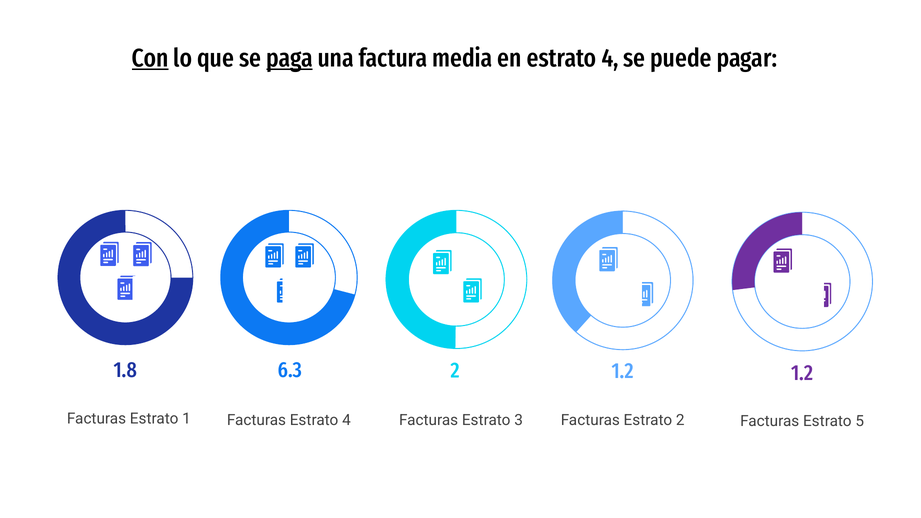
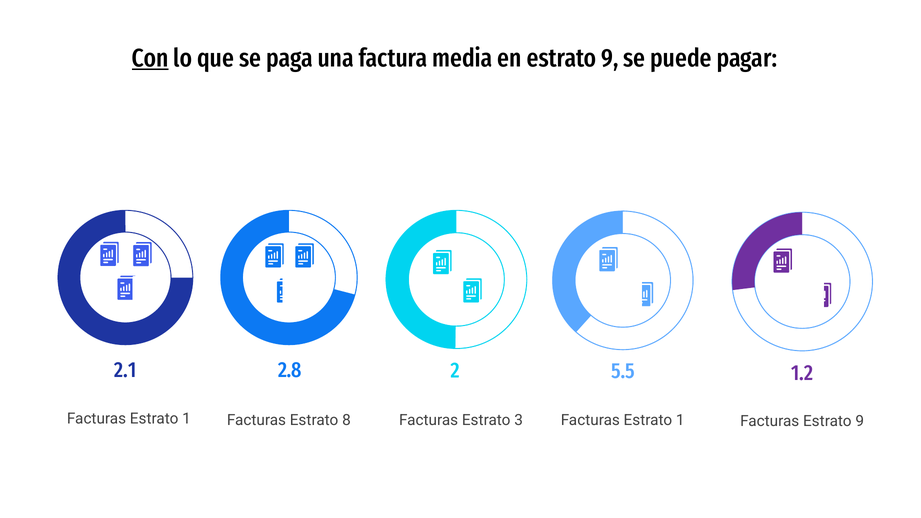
paga underline: present -> none
en estrato 4: 4 -> 9
1.8: 1.8 -> 2.1
6.3: 6.3 -> 2.8
1.2 at (623, 371): 1.2 -> 5.5
2 at (680, 420): 2 -> 1
Facturas Estrato 4: 4 -> 8
Facturas Estrato 5: 5 -> 9
